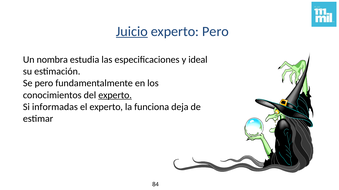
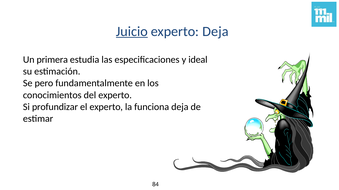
experto Pero: Pero -> Deja
nombra: nombra -> primera
experto at (115, 95) underline: present -> none
informadas: informadas -> profundizar
